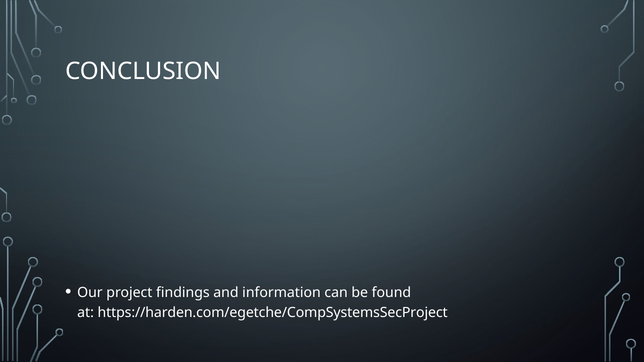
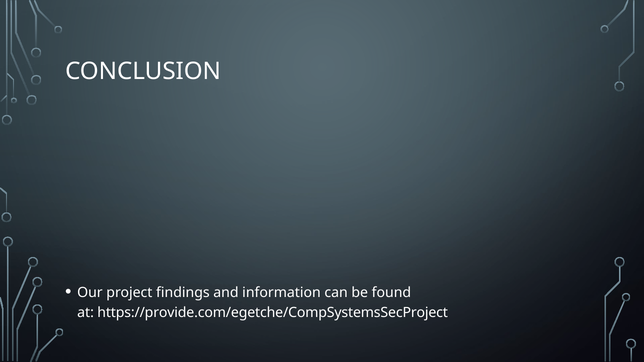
https://harden.com/egetche/CompSystemsSecProject: https://harden.com/egetche/CompSystemsSecProject -> https://provide.com/egetche/CompSystemsSecProject
